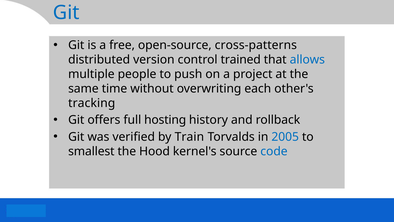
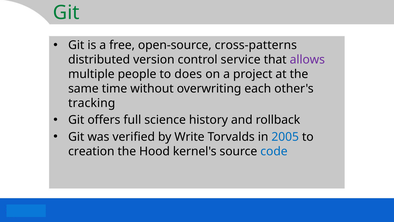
Git at (66, 13) colour: blue -> green
trained: trained -> service
allows colour: blue -> purple
push: push -> does
hosting: hosting -> science
Train: Train -> Write
smallest: smallest -> creation
